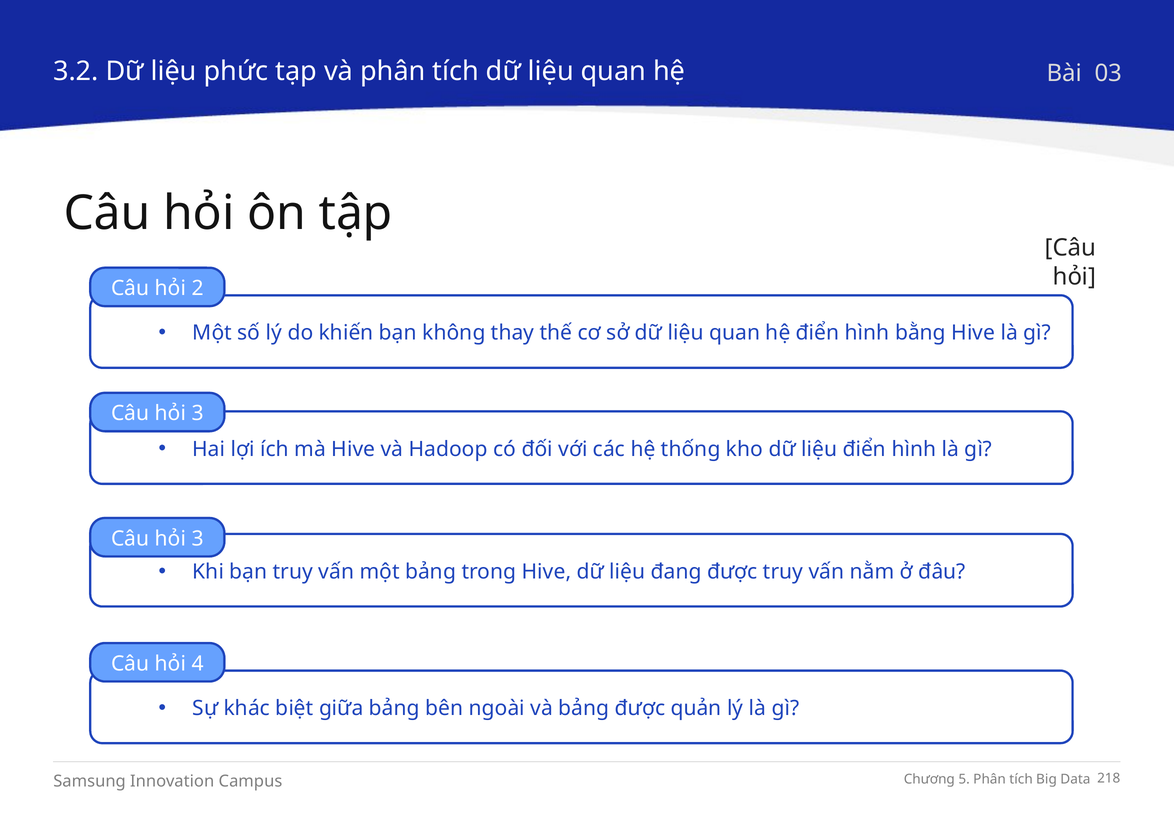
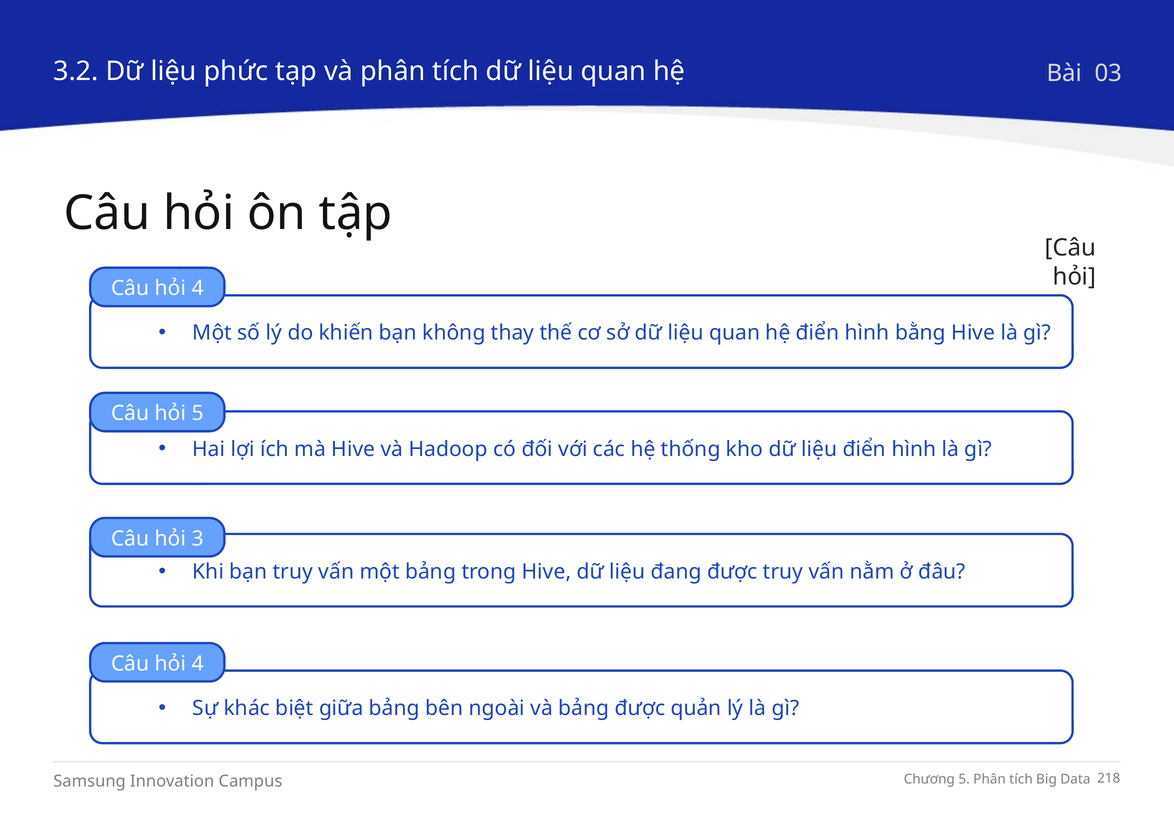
2 at (198, 288): 2 -> 4
3 at (198, 413): 3 -> 5
